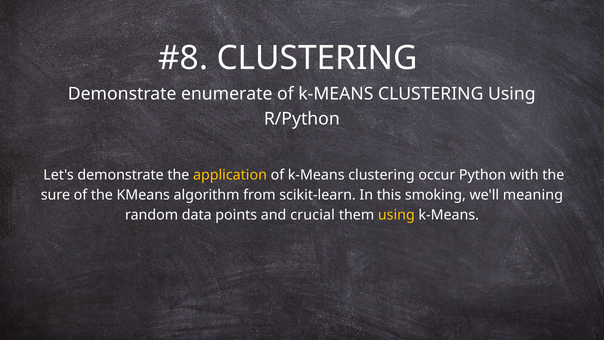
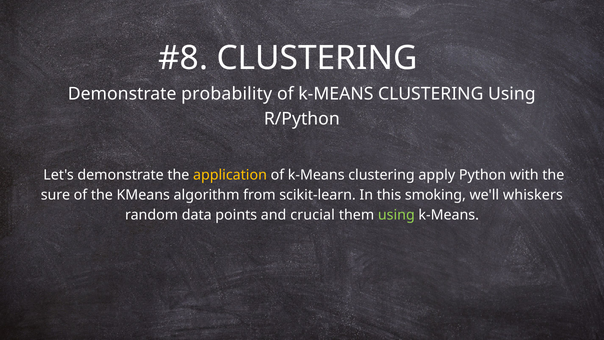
enumerate: enumerate -> probability
occur: occur -> apply
meaning: meaning -> whiskers
using at (396, 215) colour: yellow -> light green
